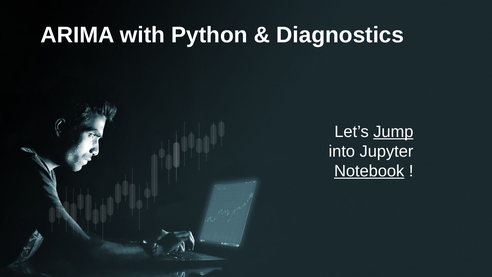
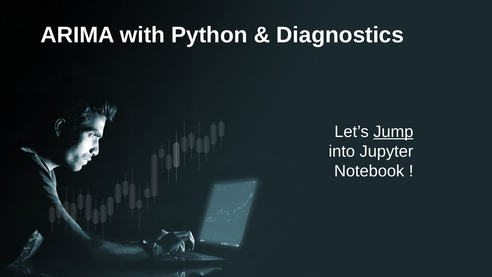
Notebook underline: present -> none
